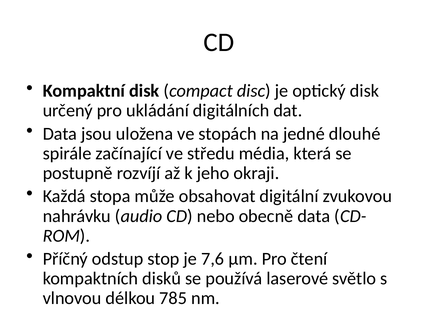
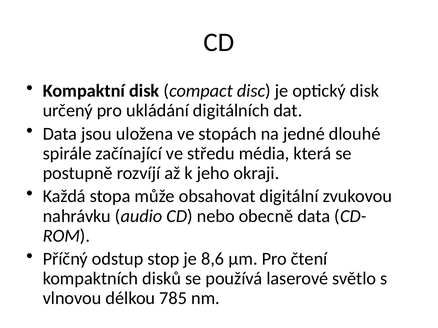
7,6: 7,6 -> 8,6
